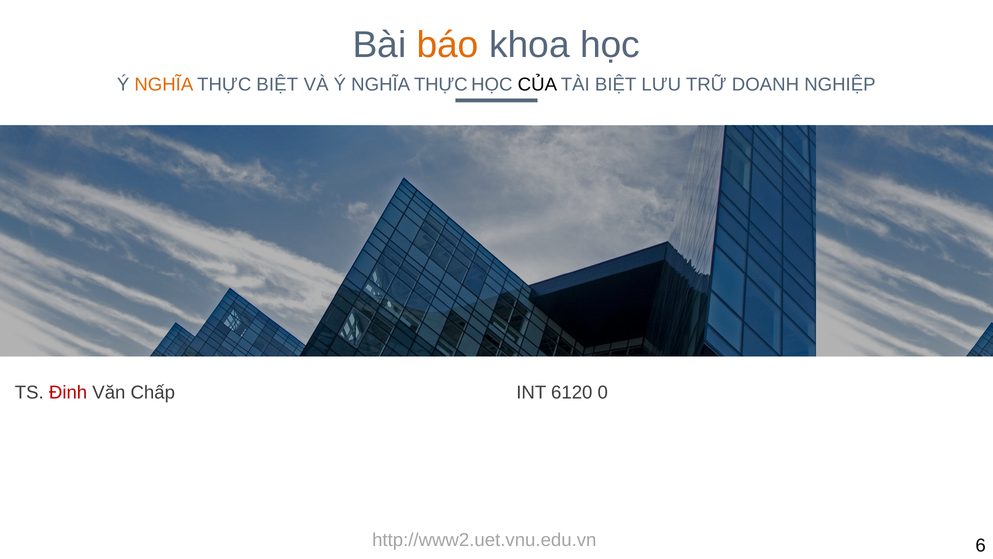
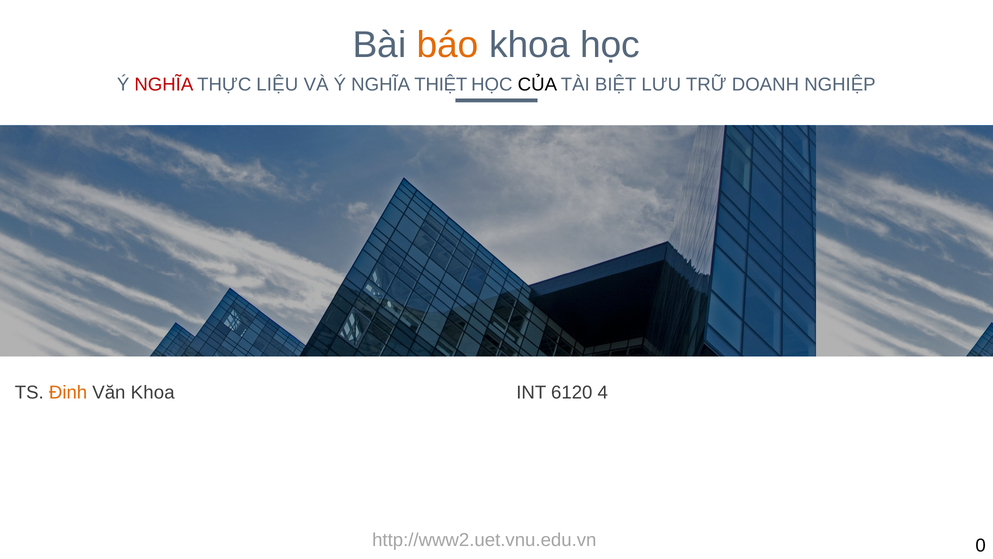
NGHĨA at (164, 85) colour: orange -> red
THỰC BIỆT: BIỆT -> LIỆU
VÀ Ý NGHĨA THỰC: THỰC -> THIỆT
Đinh colour: red -> orange
Văn Chấp: Chấp -> Khoa
0: 0 -> 4
6: 6 -> 0
